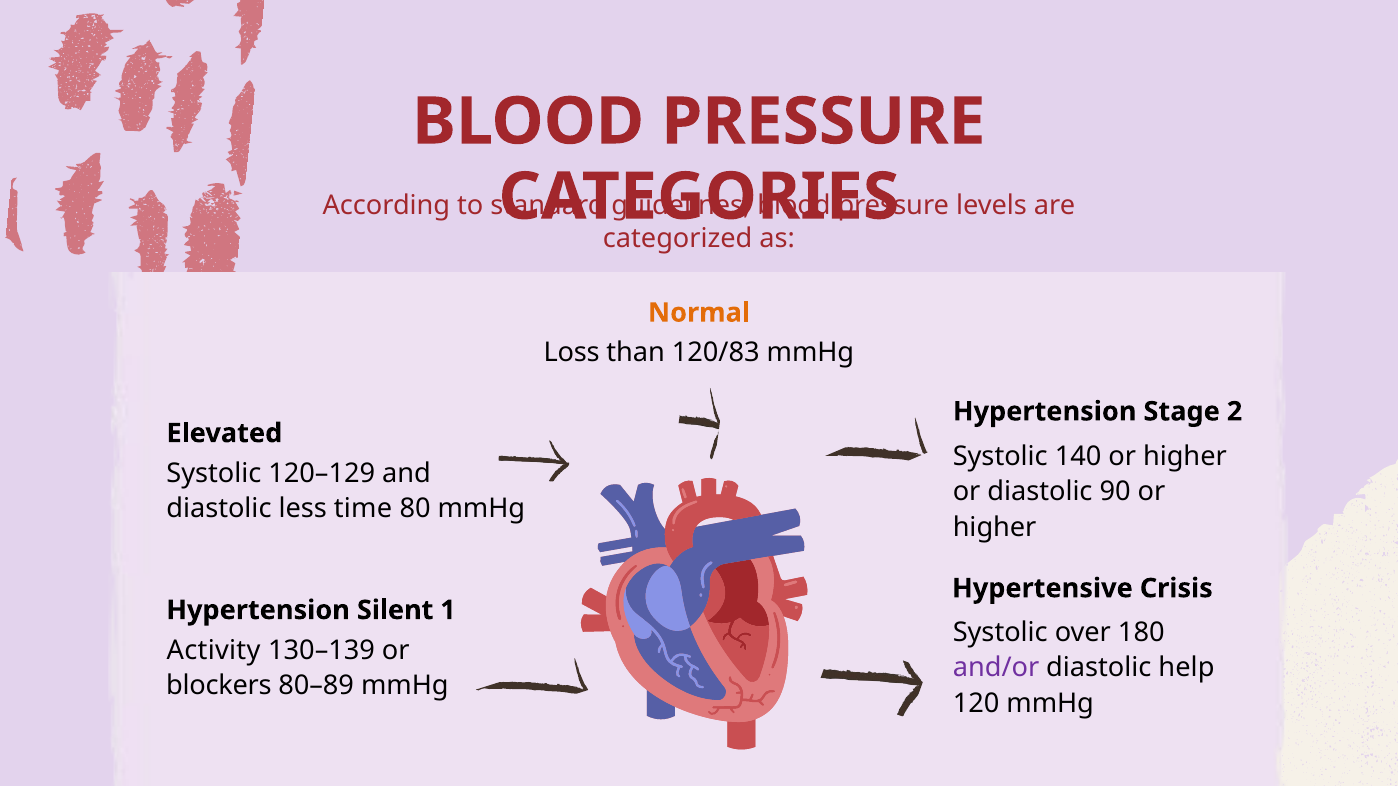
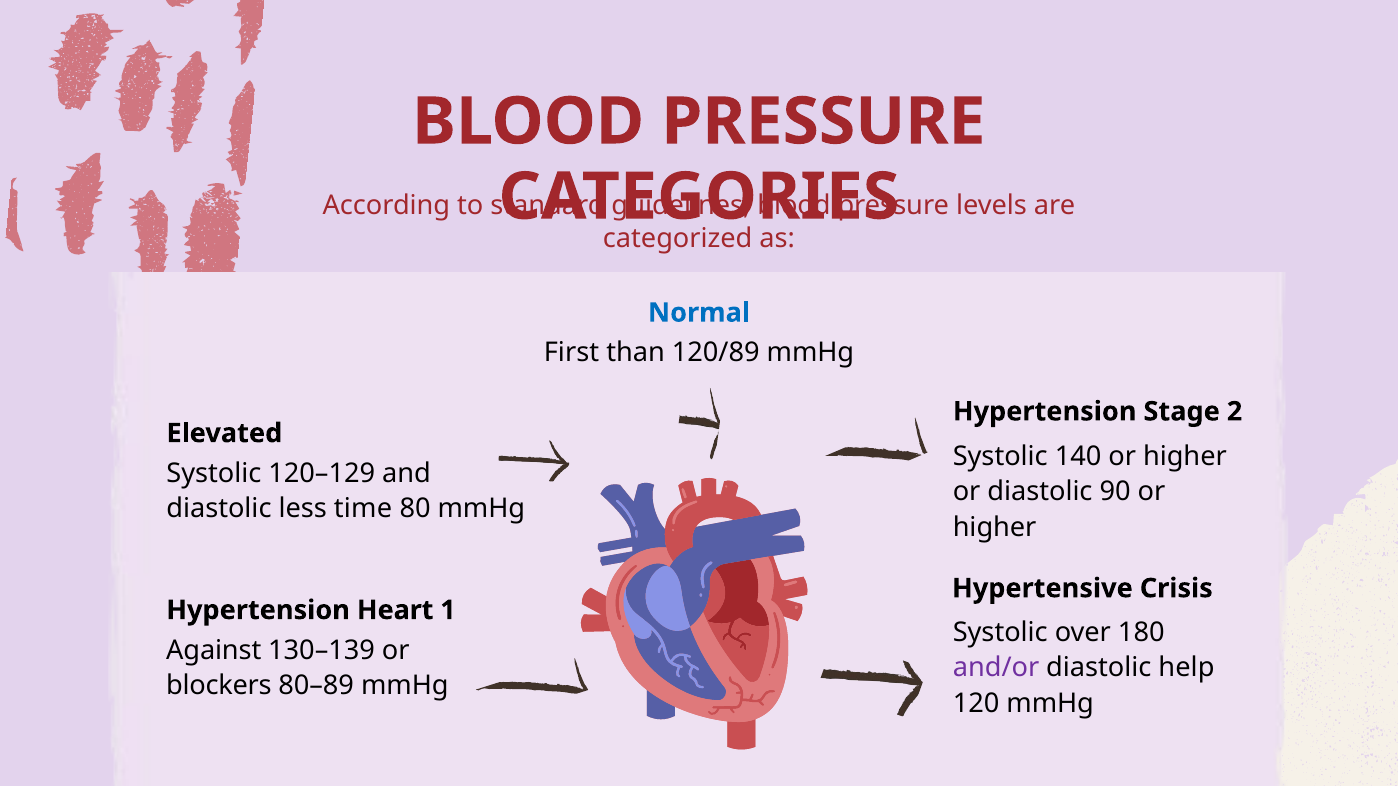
Normal colour: orange -> blue
Loss: Loss -> First
120/83: 120/83 -> 120/89
Silent: Silent -> Heart
Activity: Activity -> Against
